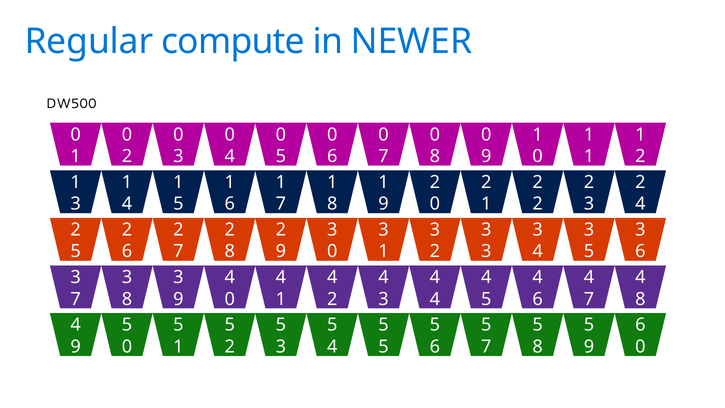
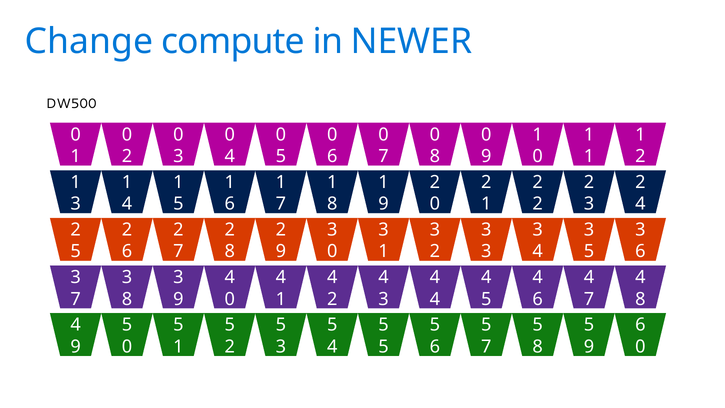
Regular: Regular -> Change
